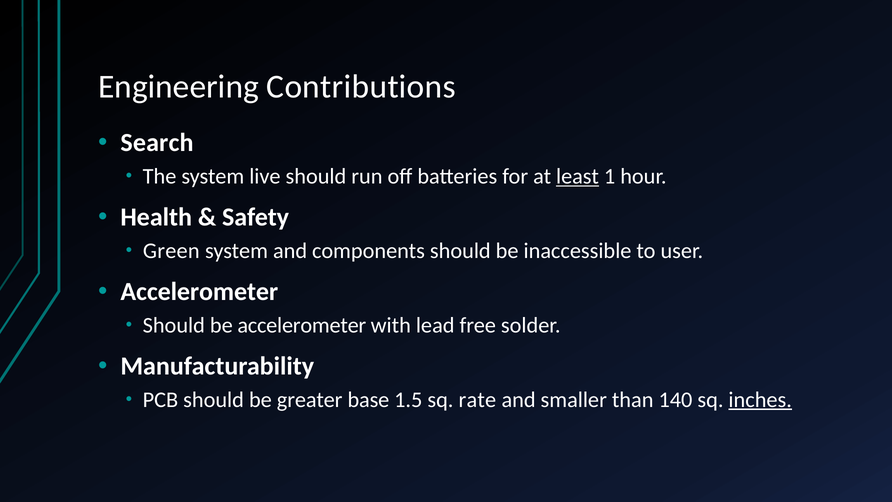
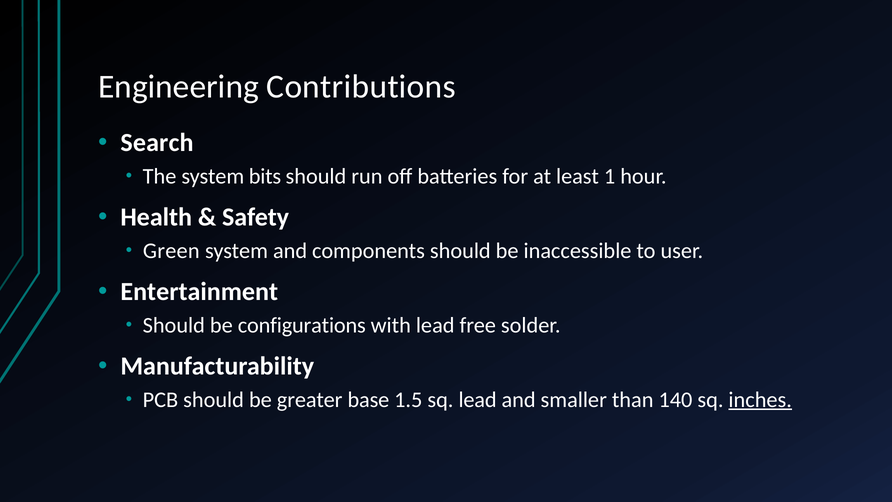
live: live -> bits
least underline: present -> none
Accelerometer at (199, 292): Accelerometer -> Entertainment
be accelerometer: accelerometer -> configurations
sq rate: rate -> lead
